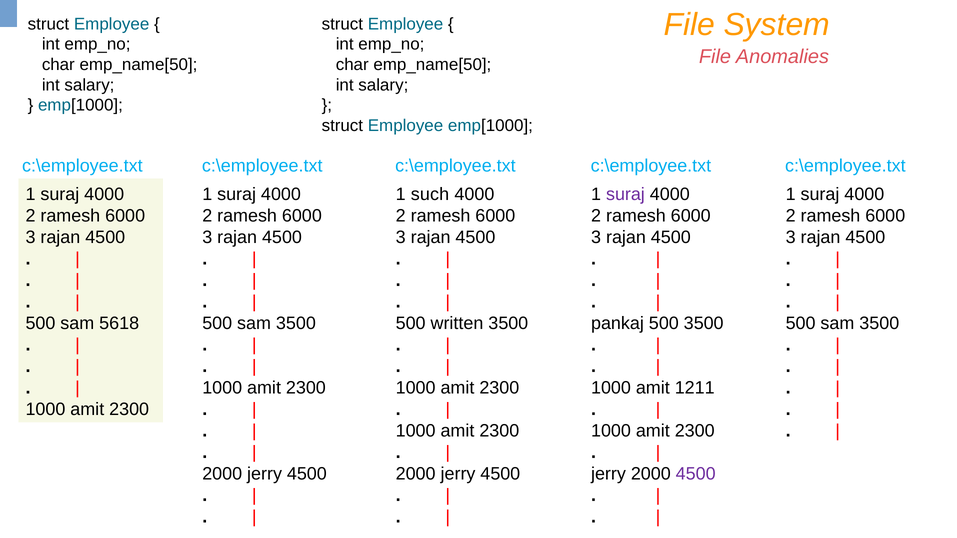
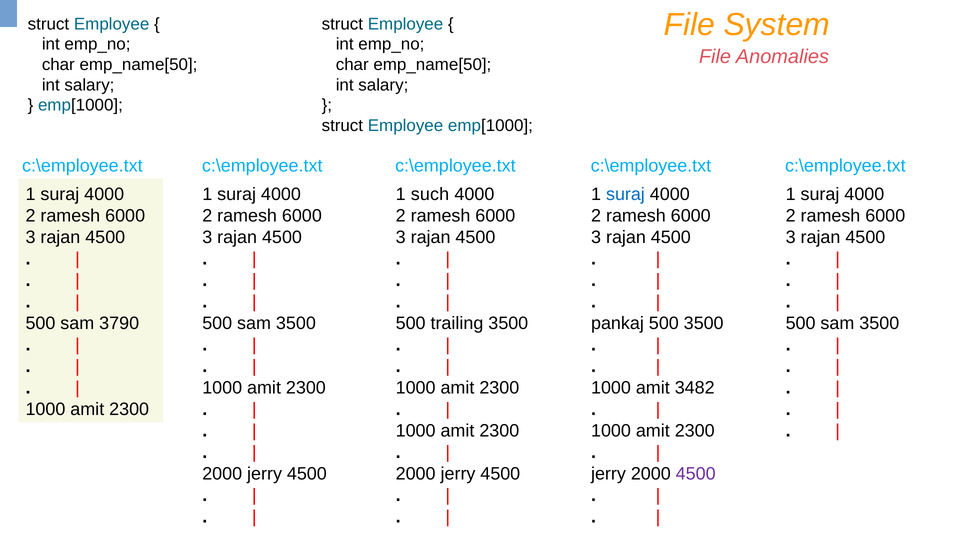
suraj at (625, 194) colour: purple -> blue
5618: 5618 -> 3790
written: written -> trailing
1211: 1211 -> 3482
